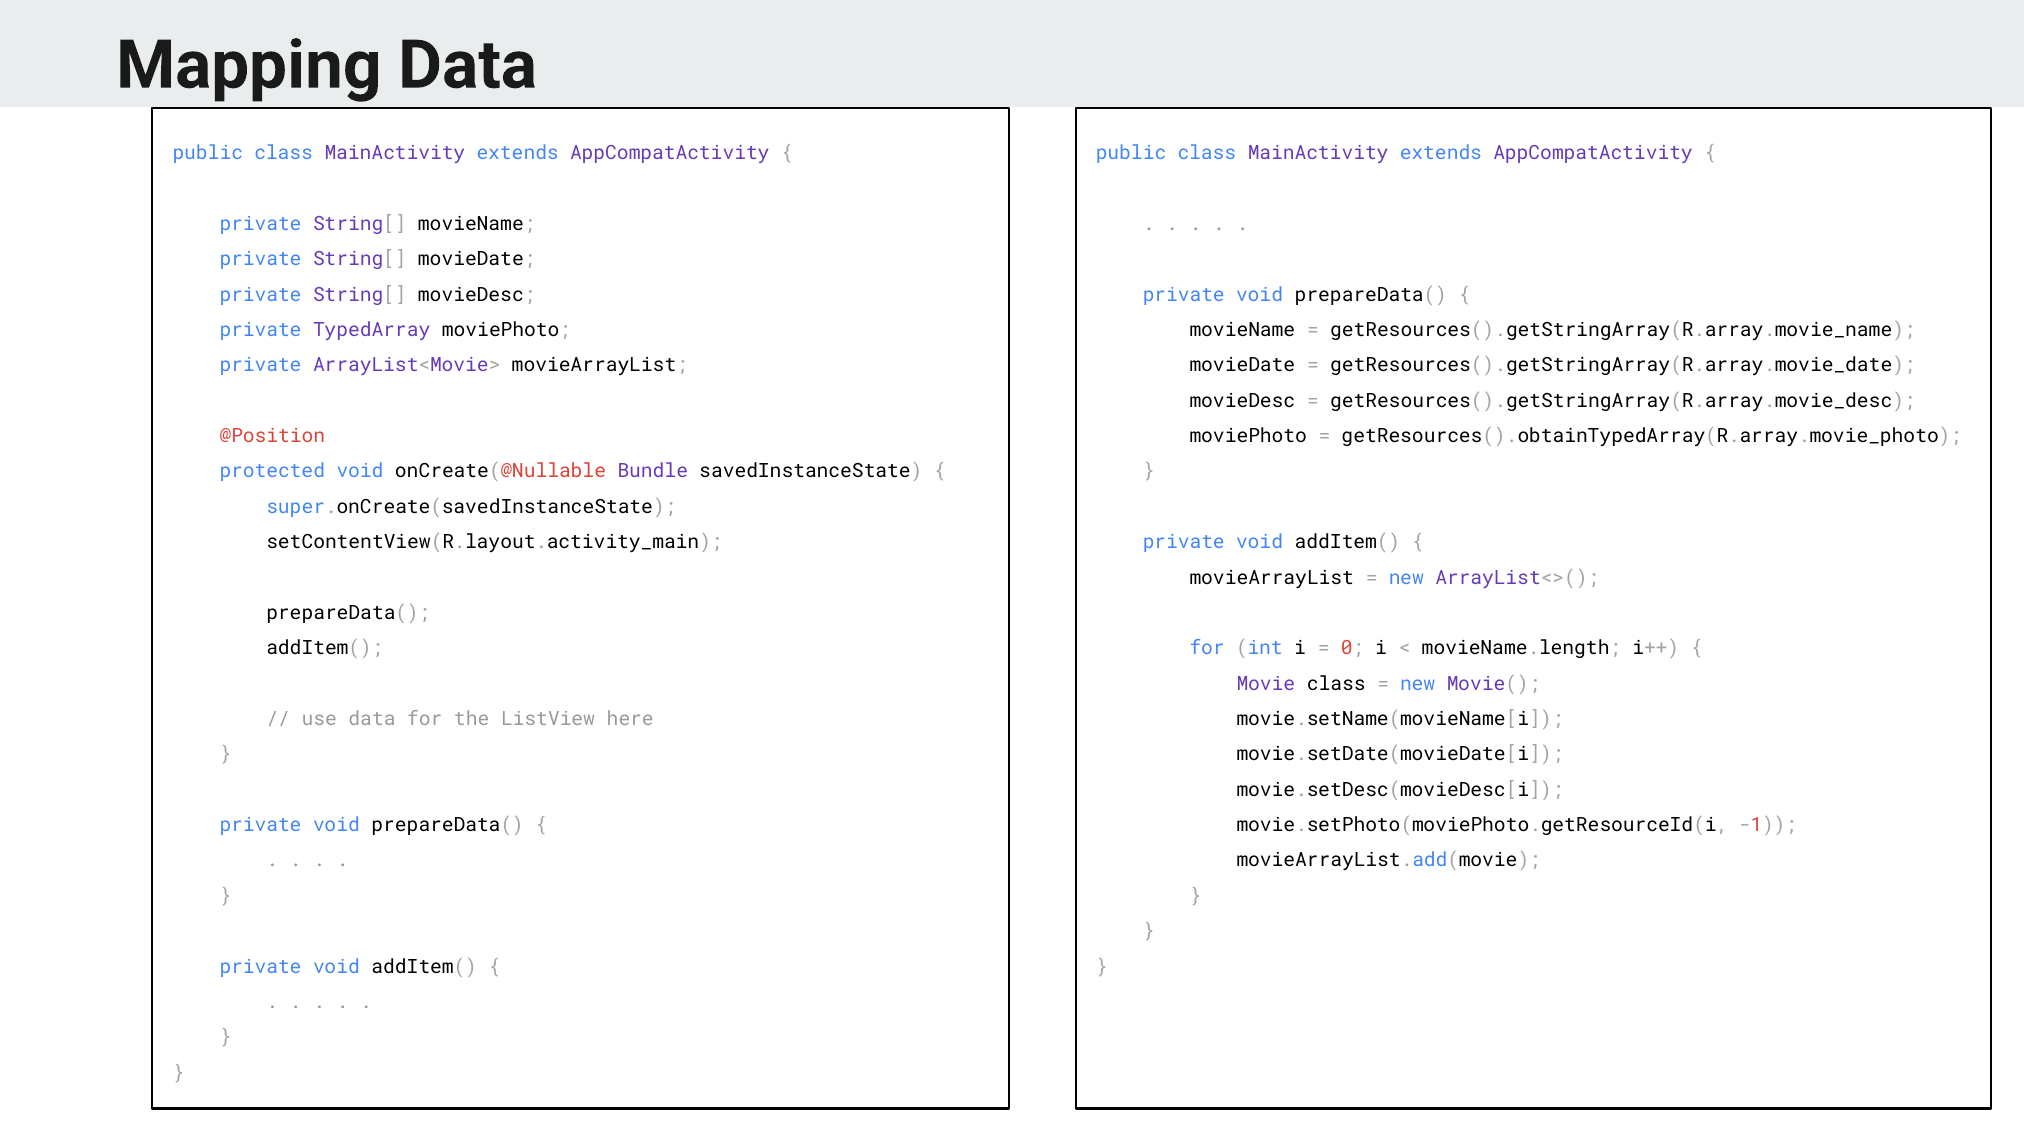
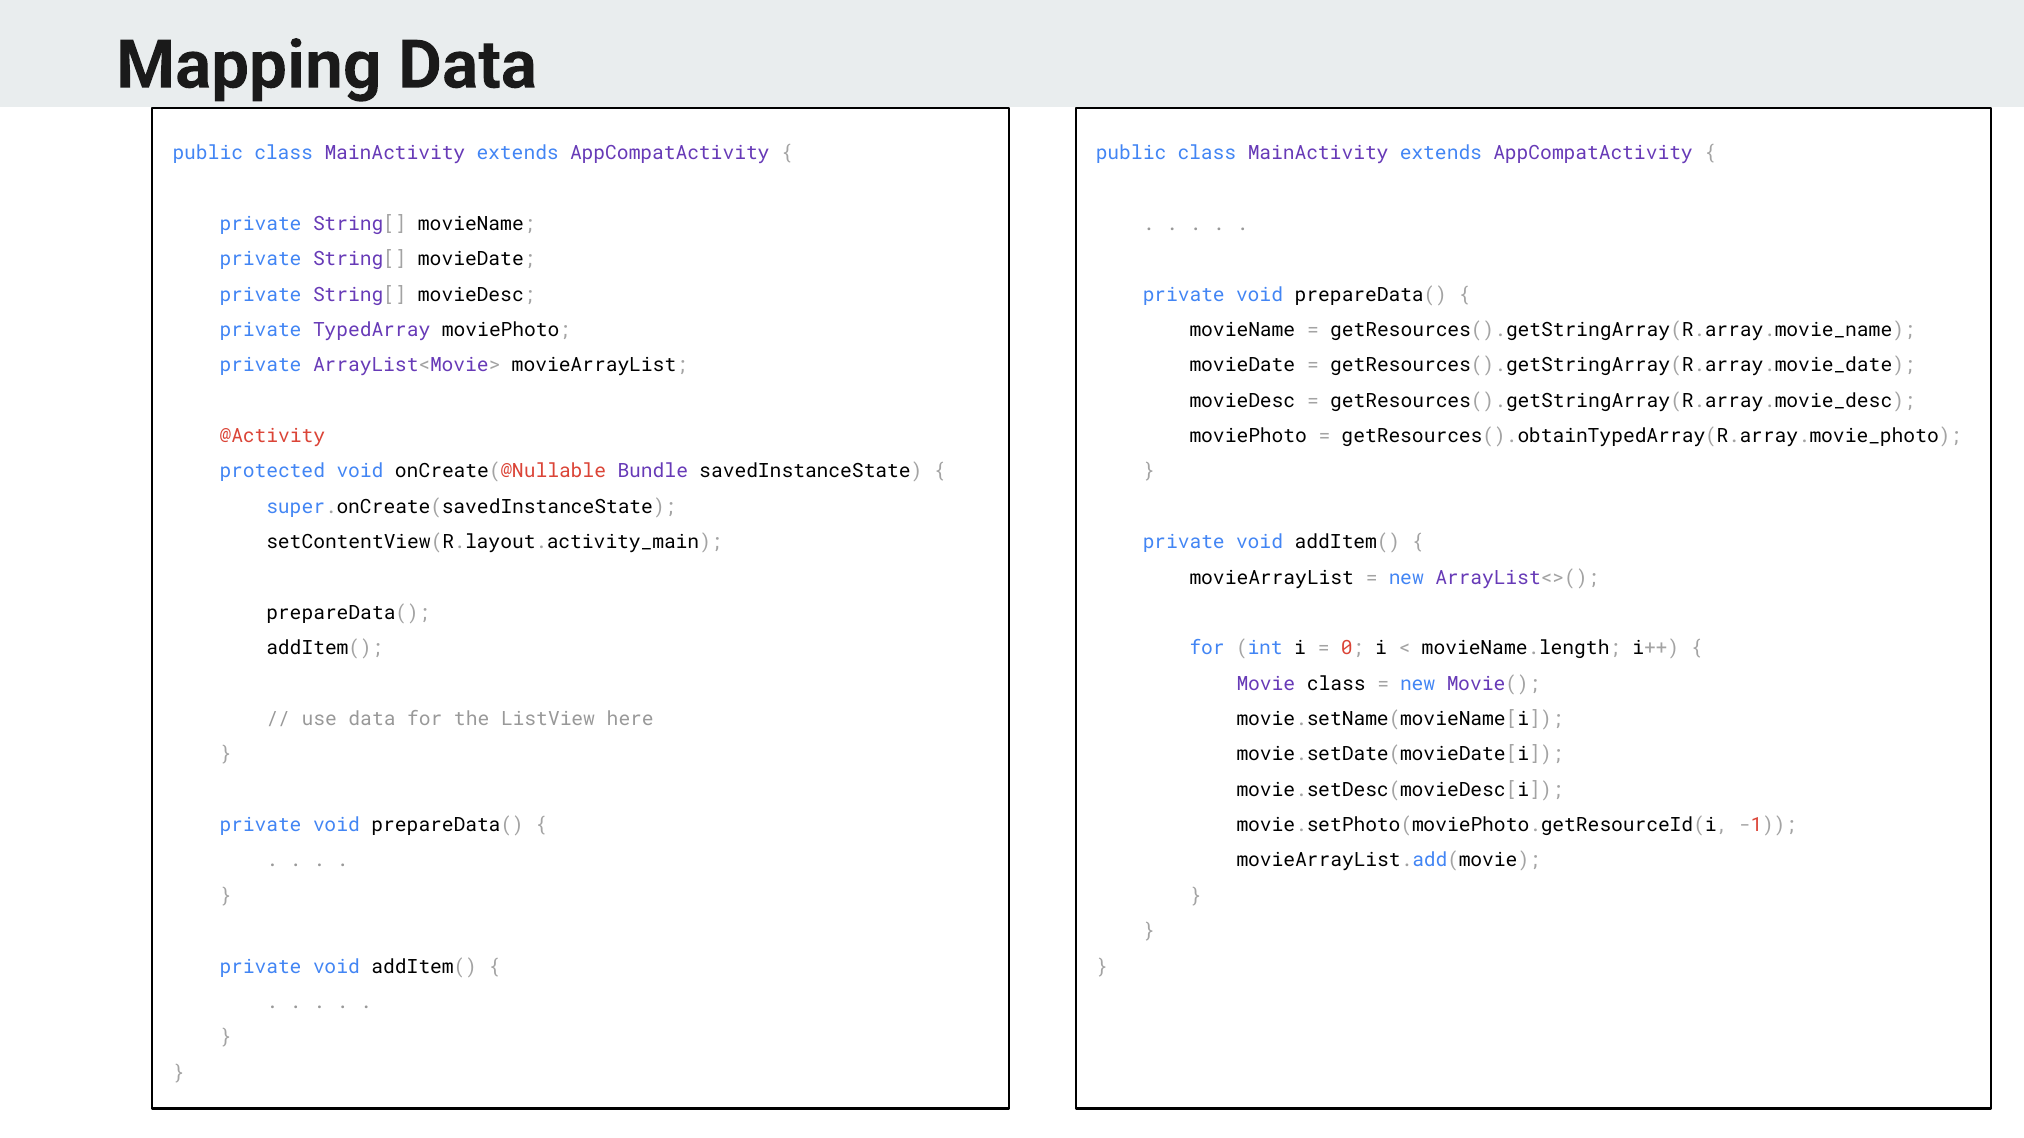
@Position: @Position -> @Activity
